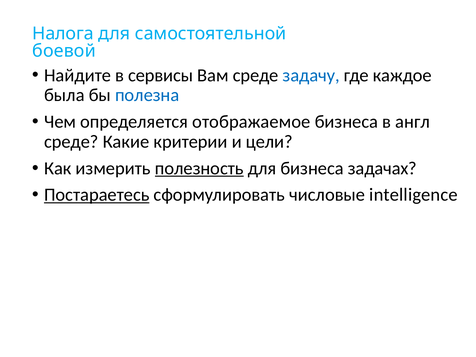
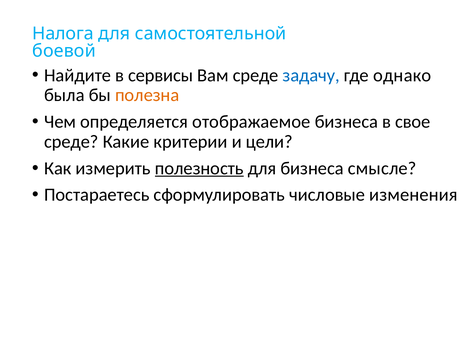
каждое: каждое -> однако
полезна colour: blue -> orange
англ: англ -> свое
задачах: задачах -> смысле
Постараетесь underline: present -> none
intelligence: intelligence -> изменения
